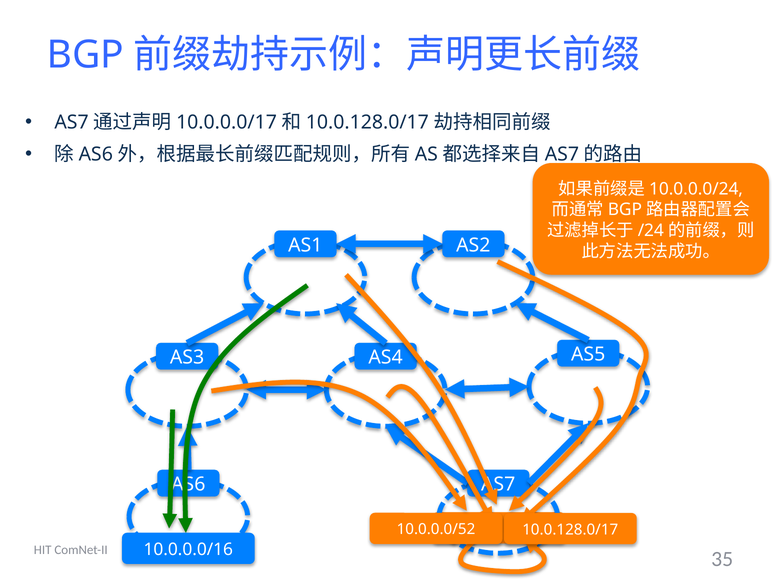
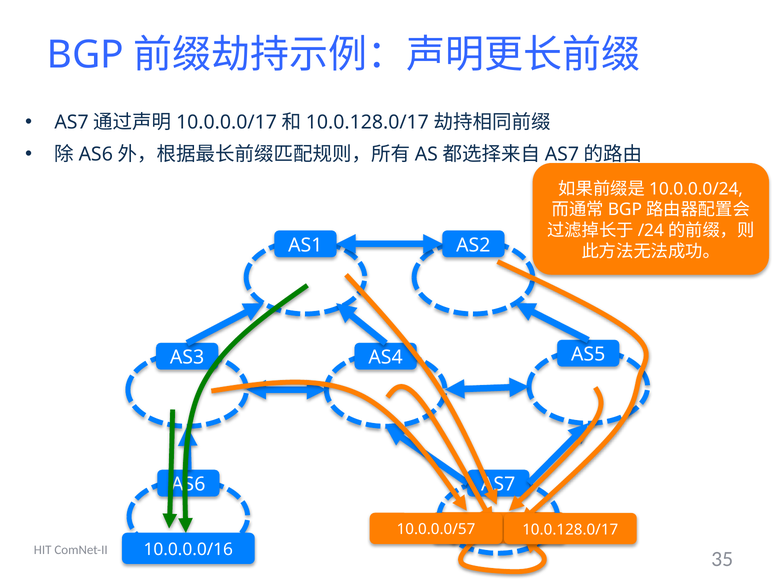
10.0.0.0/52: 10.0.0.0/52 -> 10.0.0.0/57
